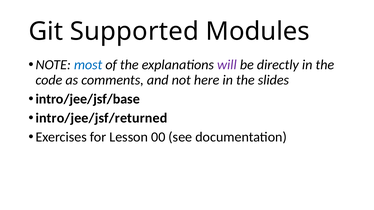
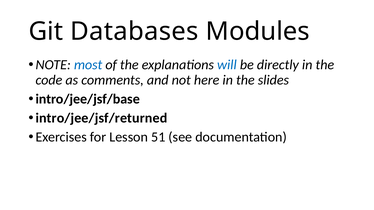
Supported: Supported -> Databases
will colour: purple -> blue
00: 00 -> 51
